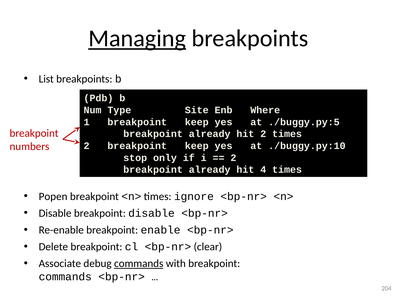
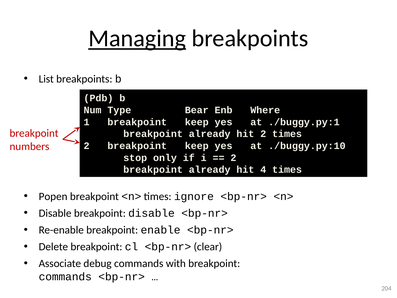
Site: Site -> Bear
./buggy.py:5: ./buggy.py:5 -> ./buggy.py:1
commands at (139, 263) underline: present -> none
